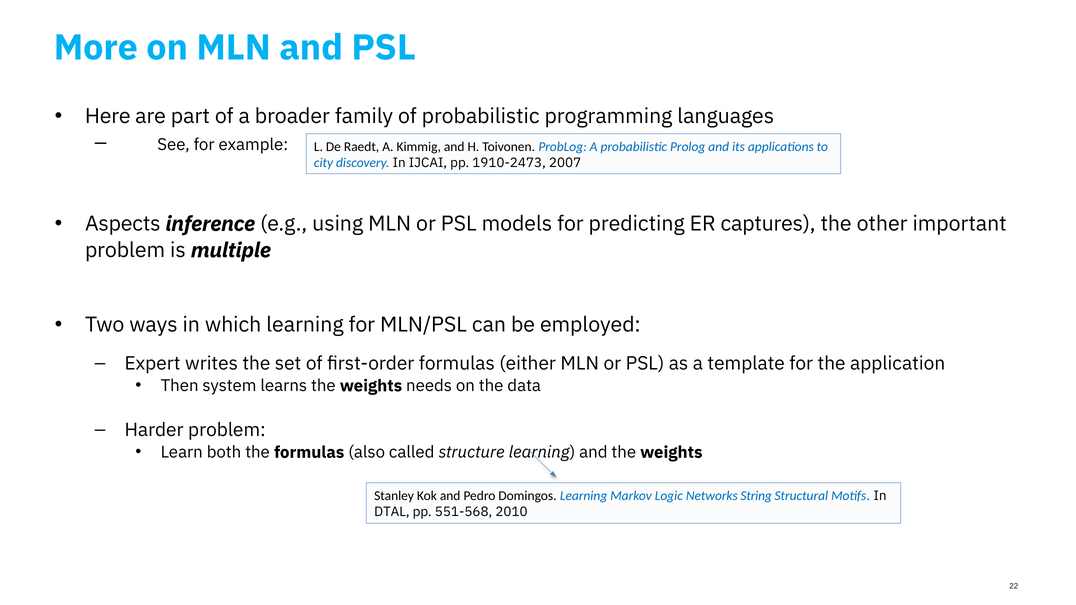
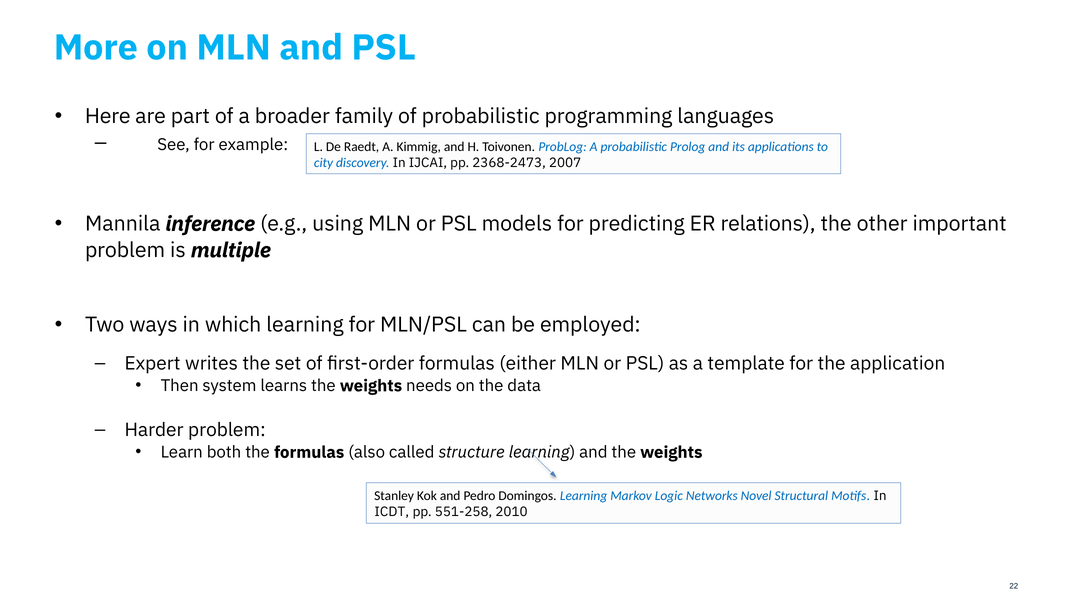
1910-2473: 1910-2473 -> 2368-2473
Aspects: Aspects -> Mannila
captures: captures -> relations
String: String -> Novel
DTAL: DTAL -> ICDT
551-568: 551-568 -> 551-258
